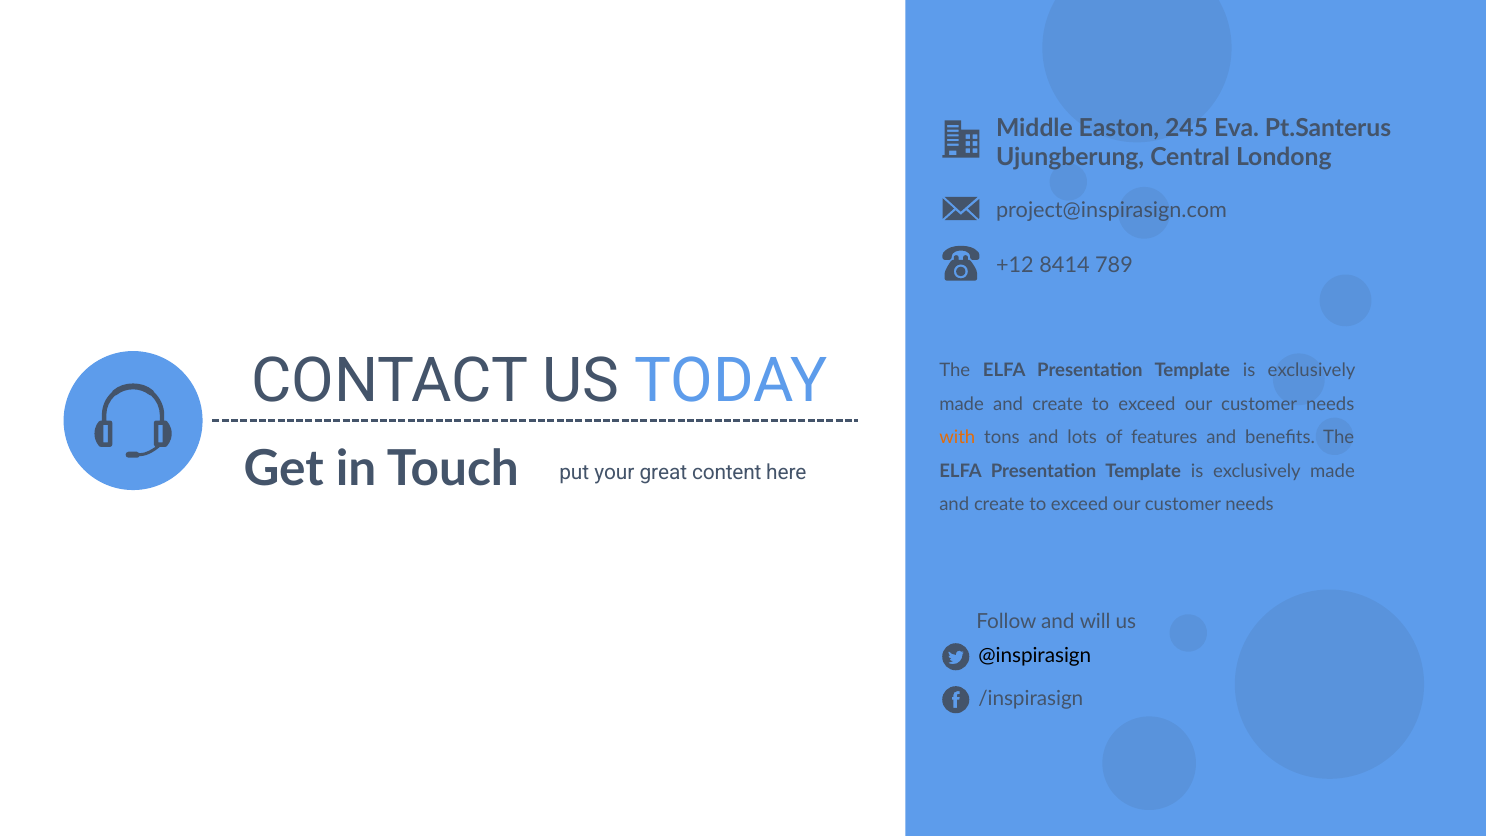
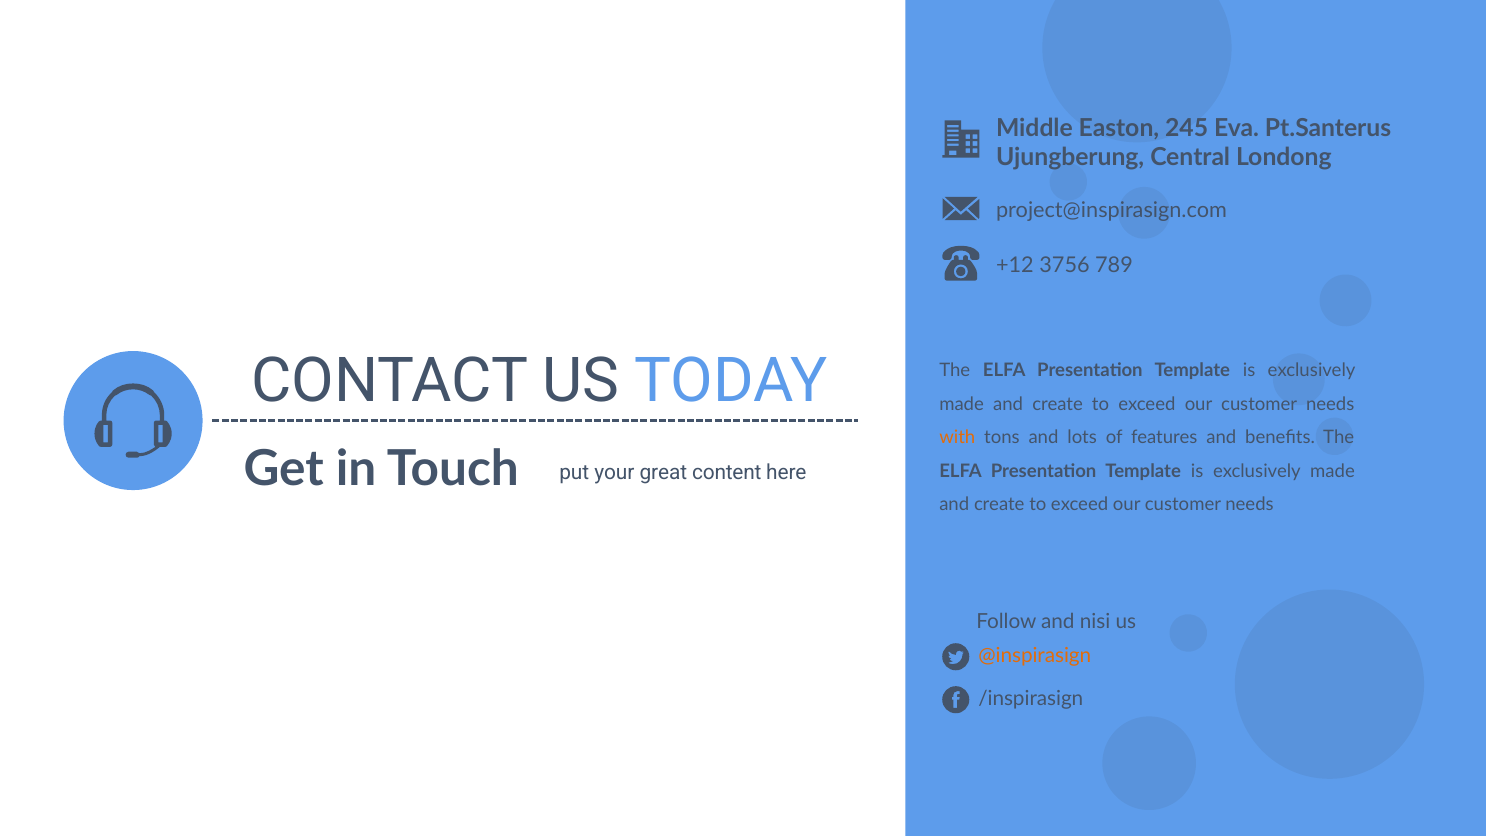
8414: 8414 -> 3756
will: will -> nisi
@inspirasign colour: black -> orange
